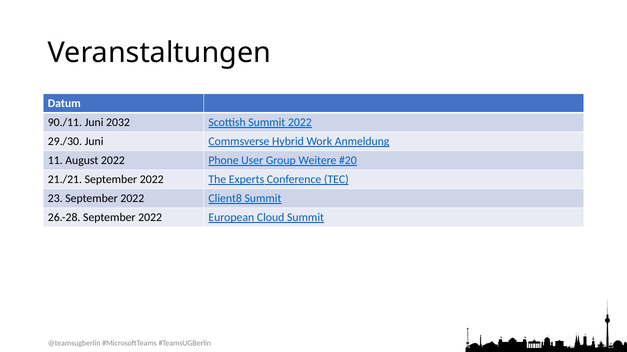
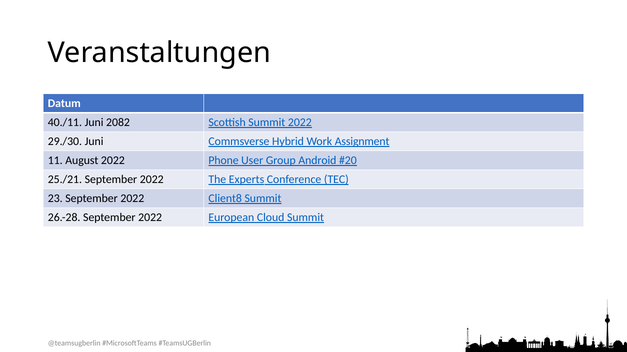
90./11: 90./11 -> 40./11
2032: 2032 -> 2082
Anmeldung: Anmeldung -> Assignment
Weitere: Weitere -> Android
21./21: 21./21 -> 25./21
